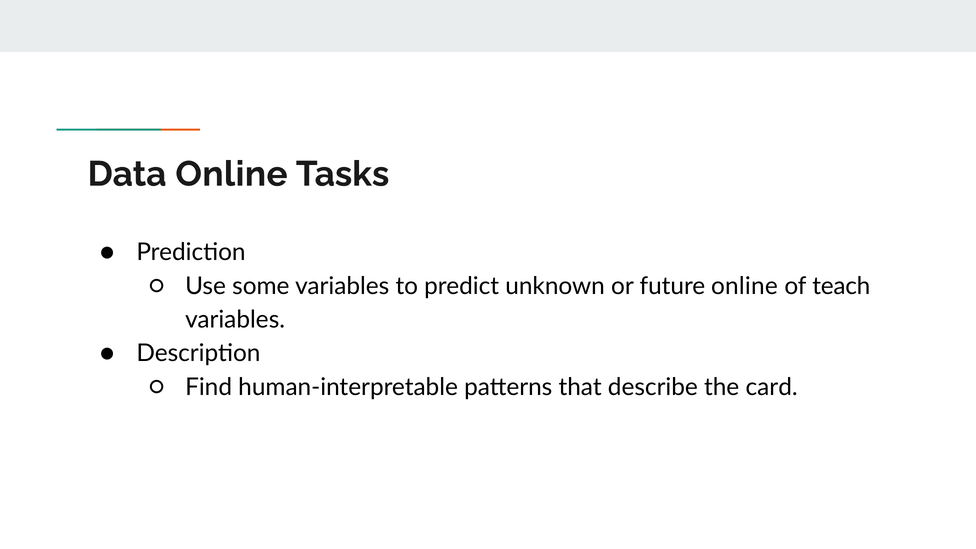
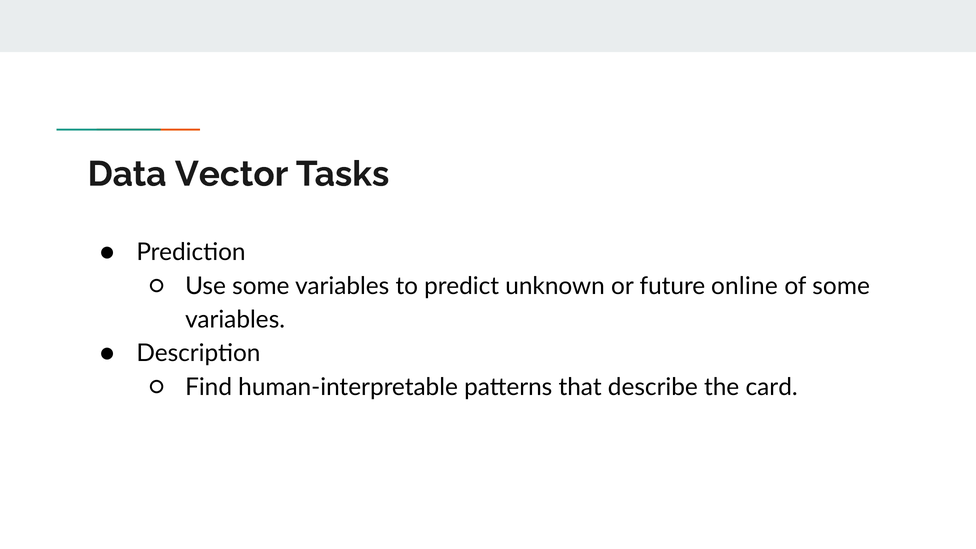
Data Online: Online -> Vector
of teach: teach -> some
